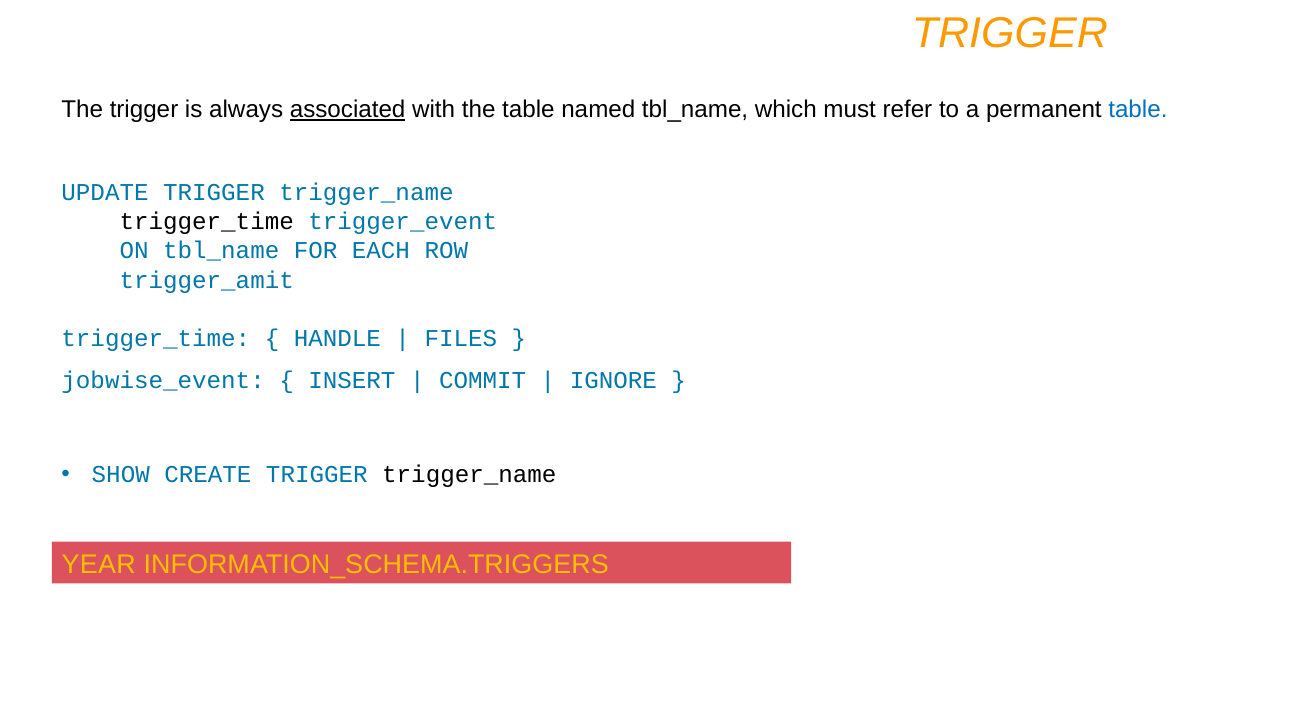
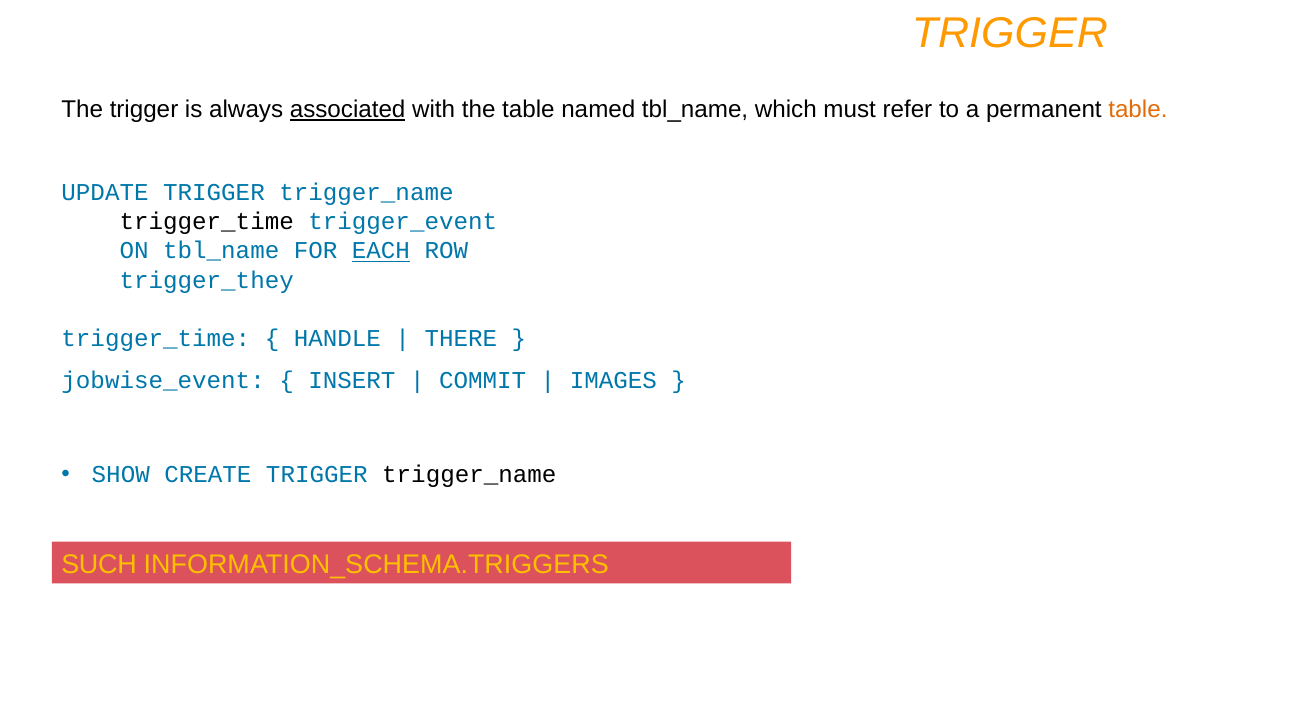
table at (1138, 110) colour: blue -> orange
EACH underline: none -> present
trigger_amit: trigger_amit -> trigger_they
FILES: FILES -> THERE
IGNORE: IGNORE -> IMAGES
YEAR: YEAR -> SUCH
